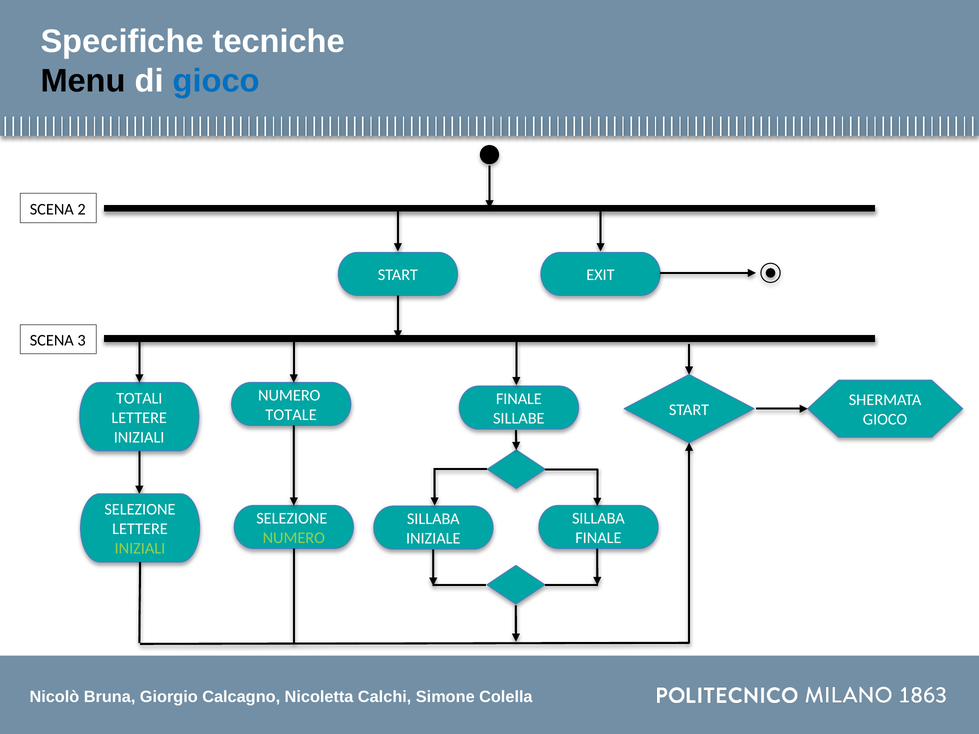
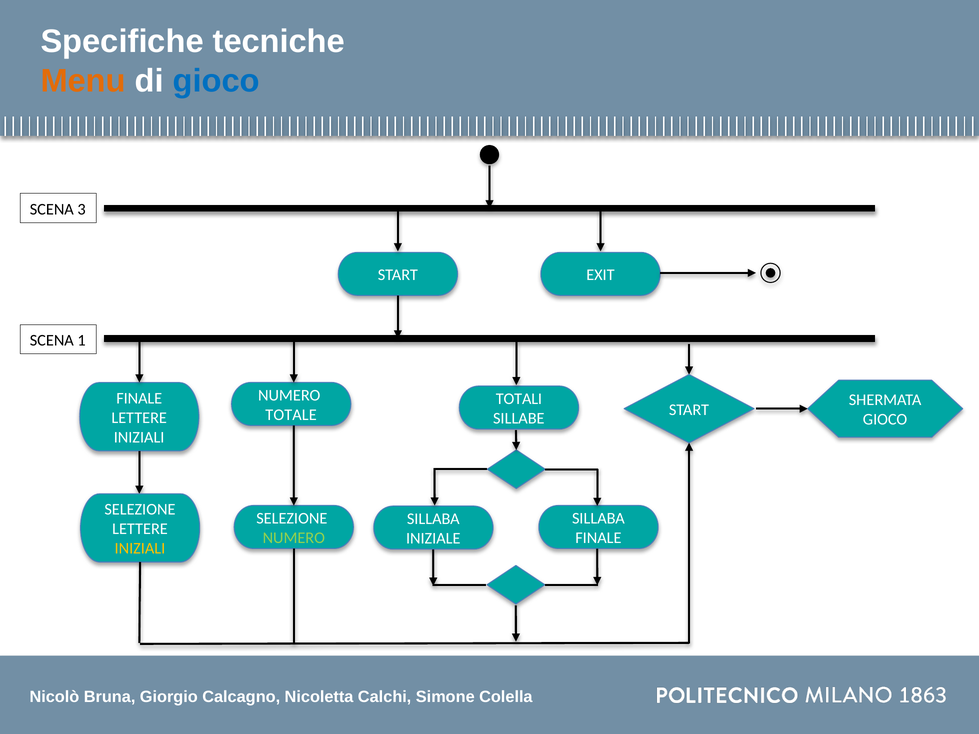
Menu colour: black -> orange
2: 2 -> 3
3: 3 -> 1
TOTALI at (139, 398): TOTALI -> FINALE
FINALE at (519, 399): FINALE -> TOTALI
INIZIALI at (140, 549) colour: light green -> yellow
